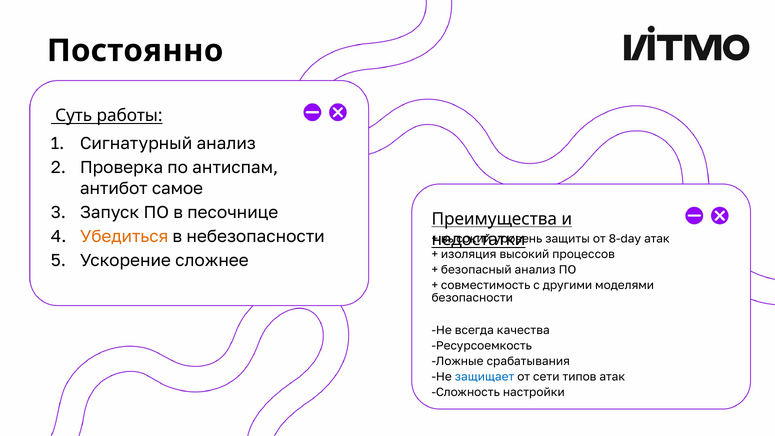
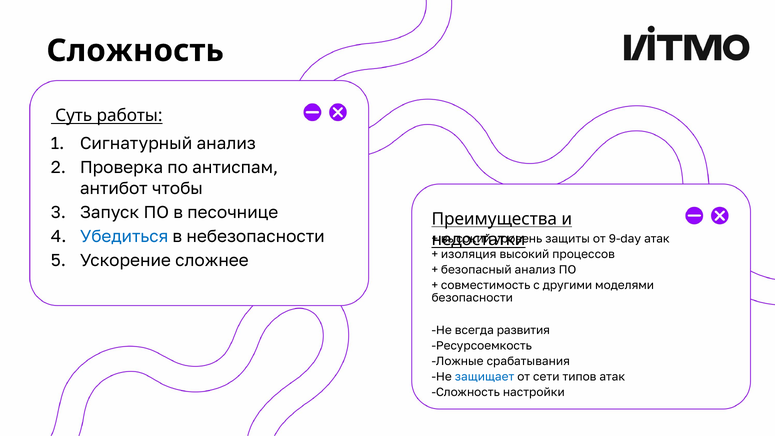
Постоянно at (135, 51): Постоянно -> Сложность
самое: самое -> чтобы
Убедиться colour: orange -> blue
8-day: 8-day -> 9-day
качества: качества -> развития
